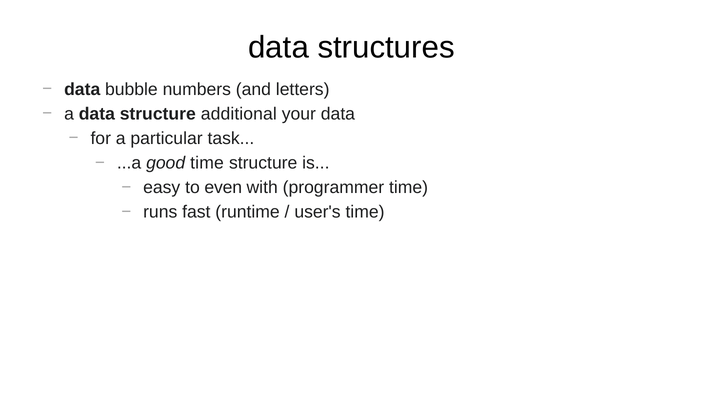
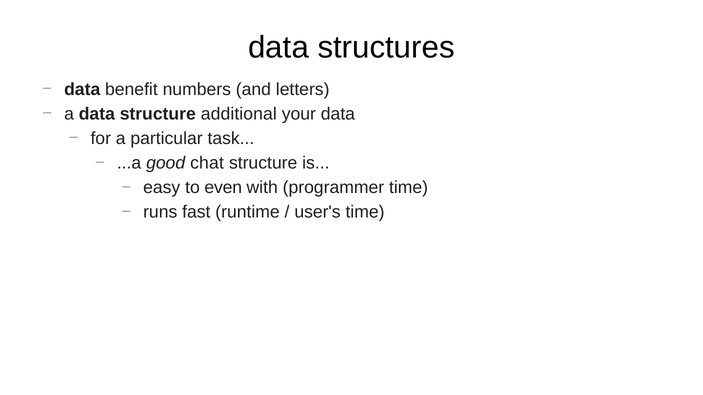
bubble: bubble -> benefit
good time: time -> chat
